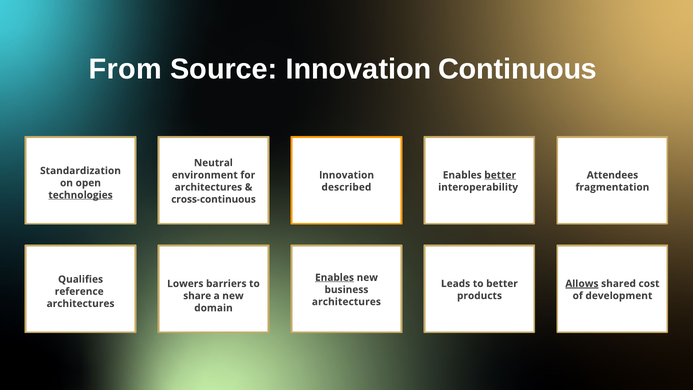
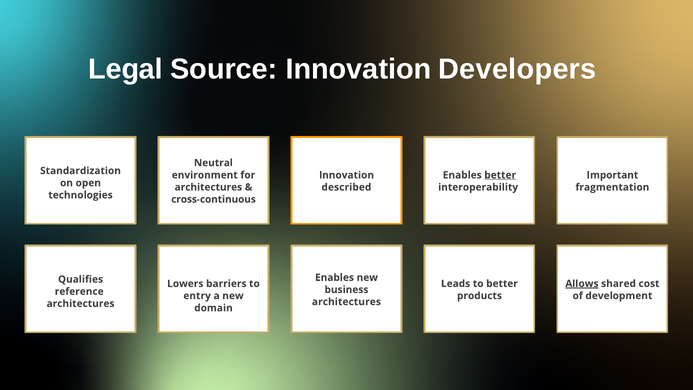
From: From -> Legal
Continuous: Continuous -> Developers
Attendees: Attendees -> Important
technologies underline: present -> none
Enables at (334, 277) underline: present -> none
share: share -> entry
